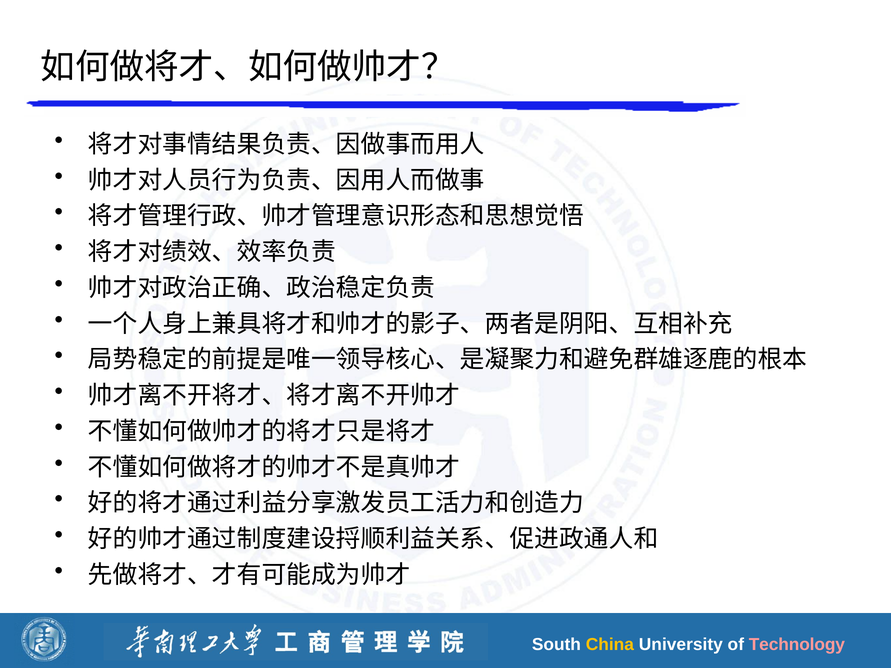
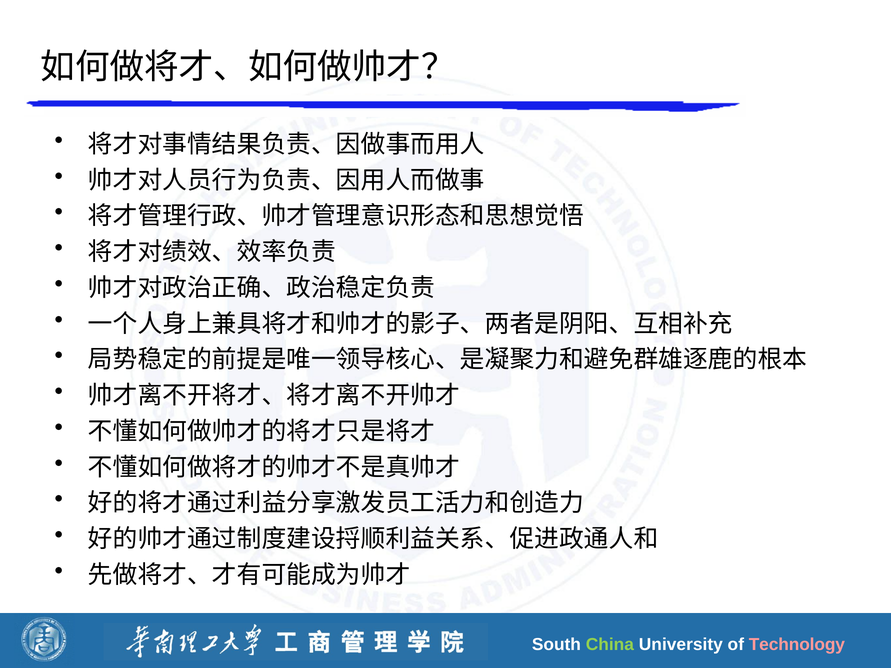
China colour: yellow -> light green
